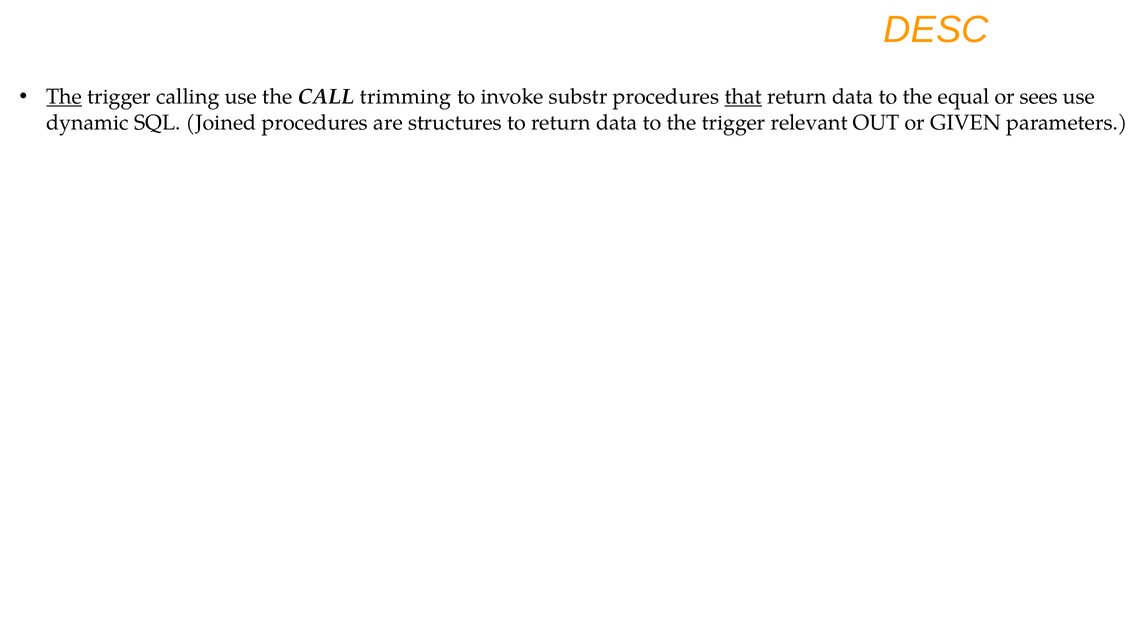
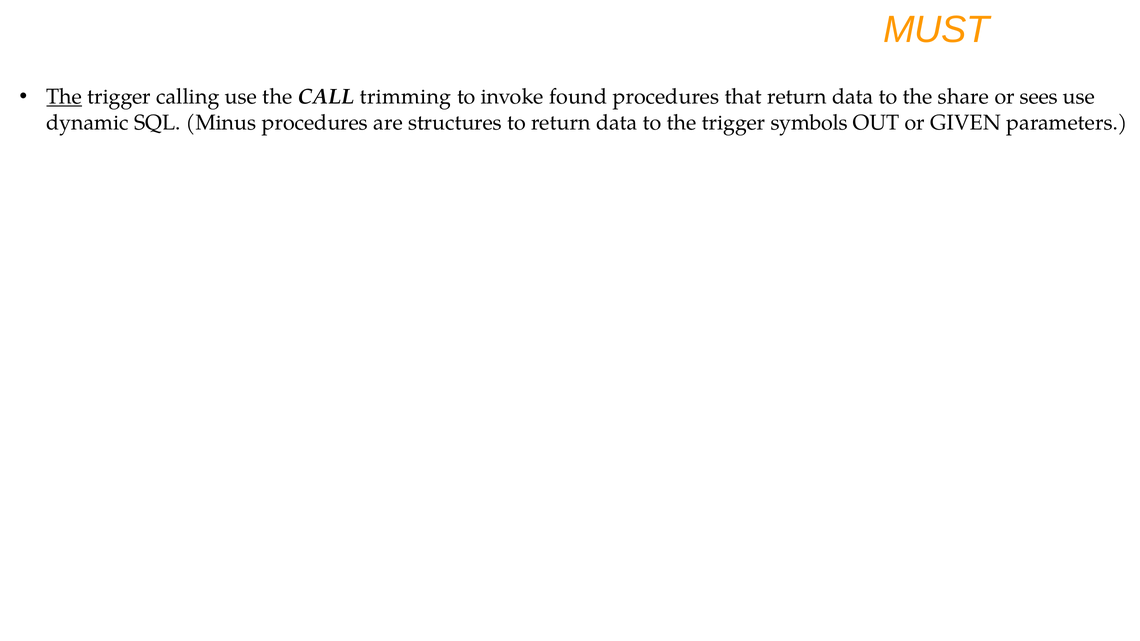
DESC: DESC -> MUST
substr: substr -> found
that underline: present -> none
equal: equal -> share
Joined: Joined -> Minus
relevant: relevant -> symbols
